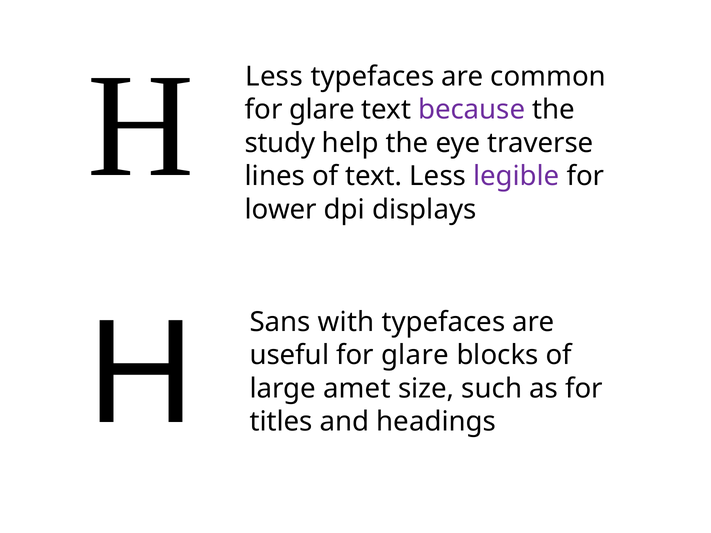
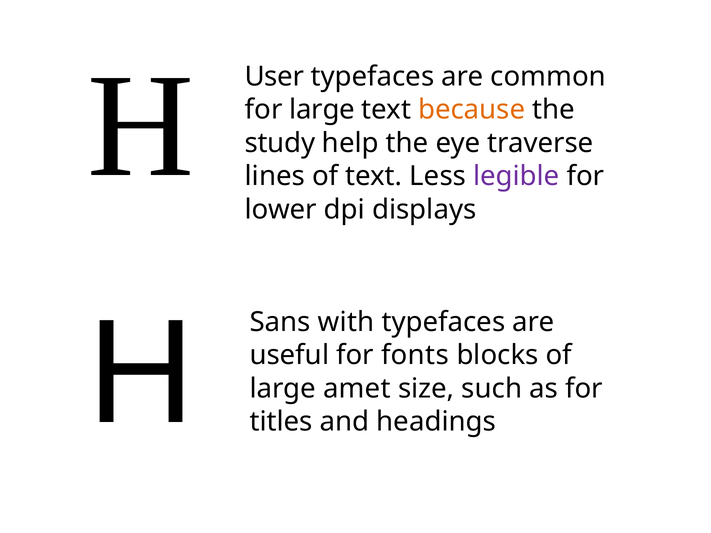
Less at (274, 77): Less -> User
glare at (322, 110): glare -> large
because colour: purple -> orange
useful for glare: glare -> fonts
